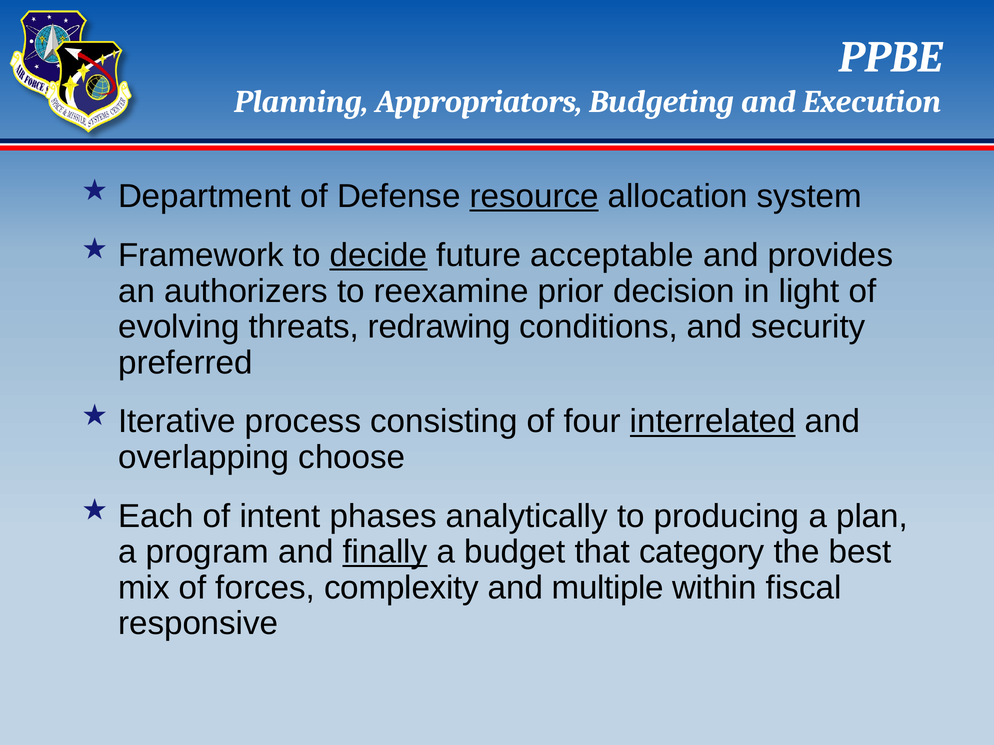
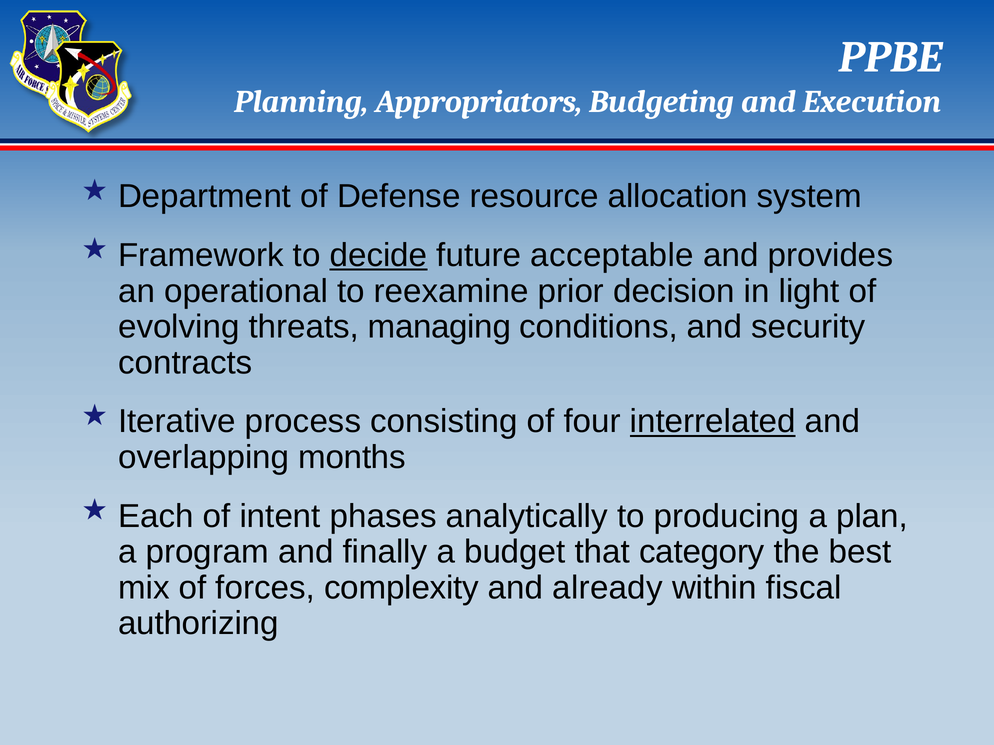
resource underline: present -> none
authorizers: authorizers -> operational
redrawing: redrawing -> managing
preferred: preferred -> contracts
choose: choose -> months
finally underline: present -> none
multiple: multiple -> already
responsive: responsive -> authorizing
